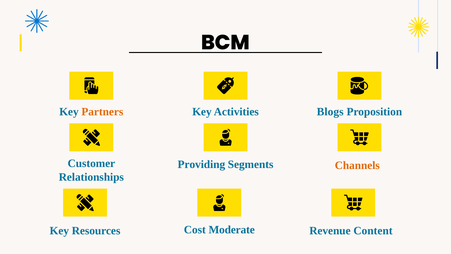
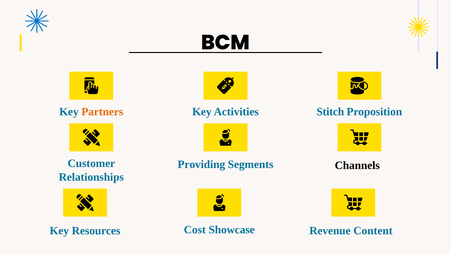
Blogs: Blogs -> Stitch
Channels colour: orange -> black
Moderate: Moderate -> Showcase
